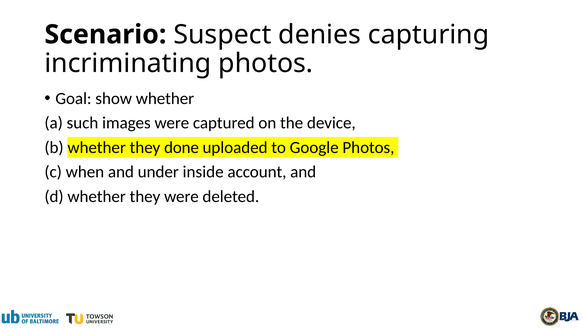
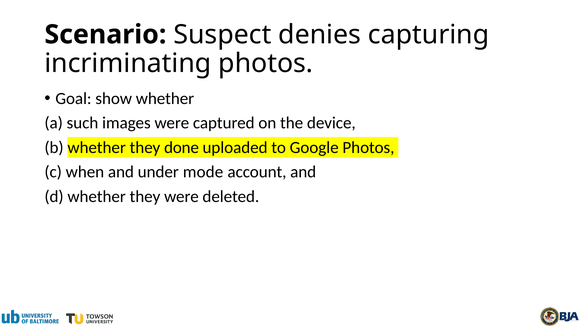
inside: inside -> mode
